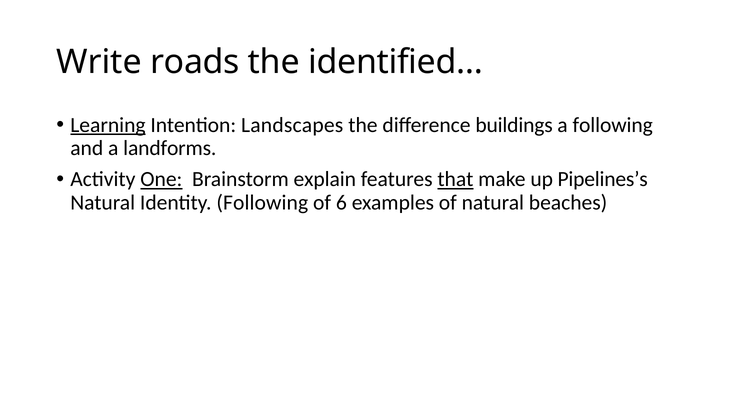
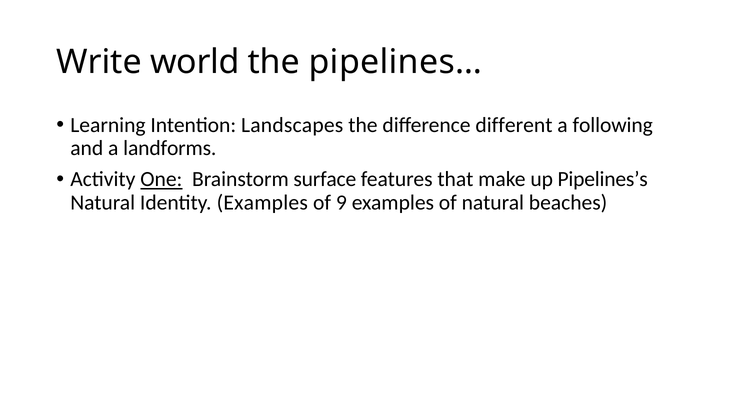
roads: roads -> world
identified…: identified… -> pipelines…
Learning underline: present -> none
buildings: buildings -> different
explain: explain -> surface
that underline: present -> none
Identity Following: Following -> Examples
6: 6 -> 9
